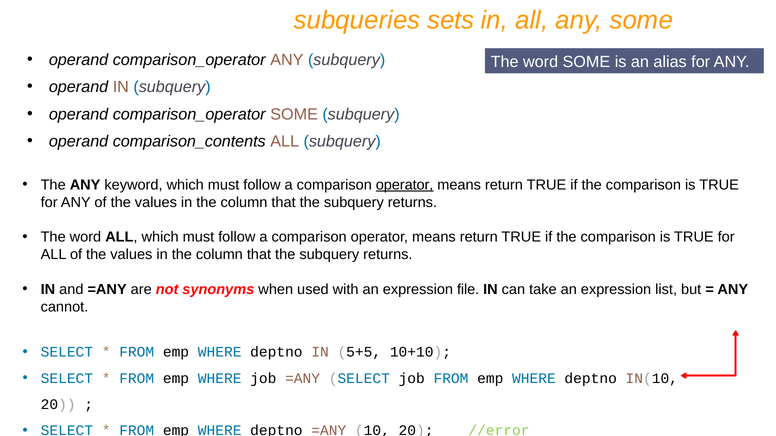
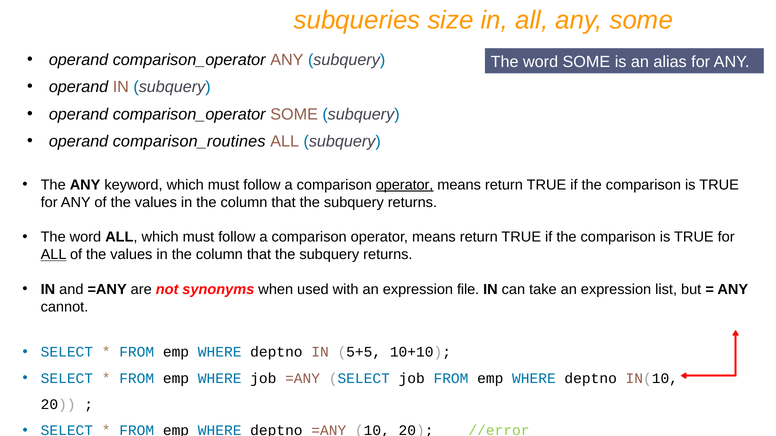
sets: sets -> size
comparison_contents: comparison_contents -> comparison_routines
ALL at (54, 255) underline: none -> present
